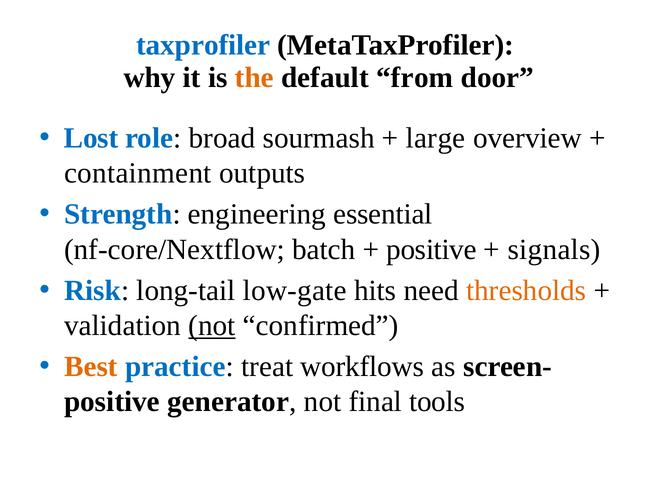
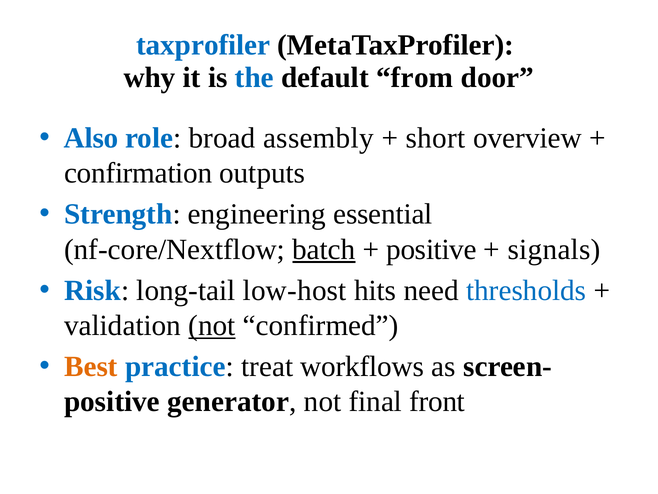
the colour: orange -> blue
Lost: Lost -> Also
sourmash: sourmash -> assembly
large: large -> short
containment: containment -> confirmation
batch underline: none -> present
low-gate: low-gate -> low-host
thresholds colour: orange -> blue
tools: tools -> front
